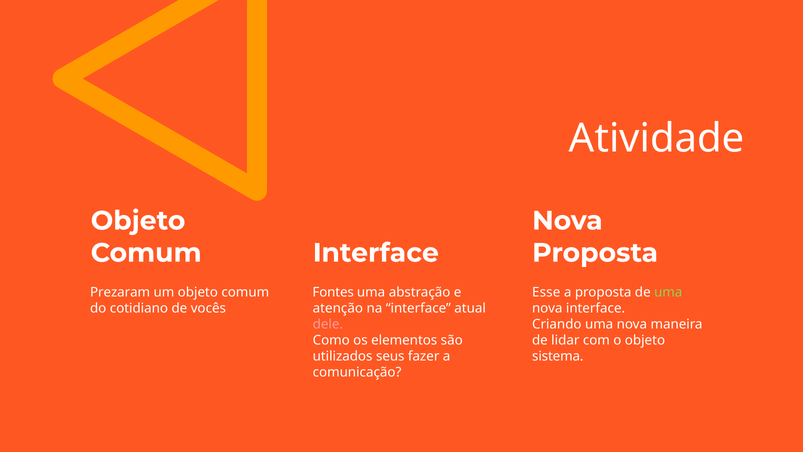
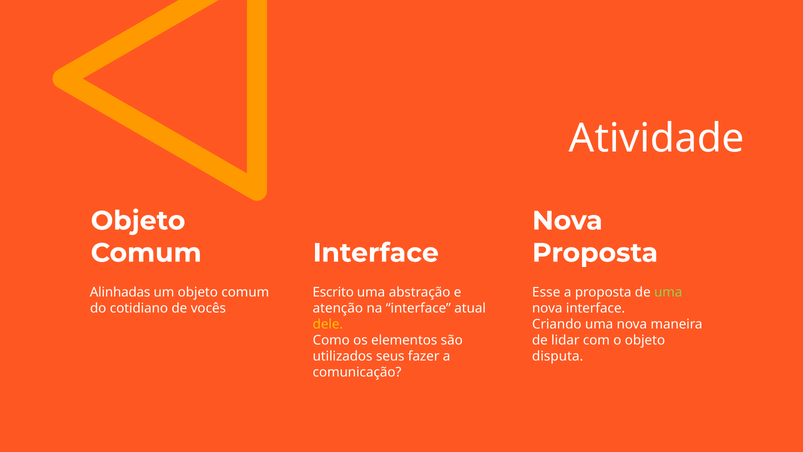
Prezaram: Prezaram -> Alinhadas
Fontes: Fontes -> Escrito
dele colour: pink -> yellow
sistema: sistema -> disputa
